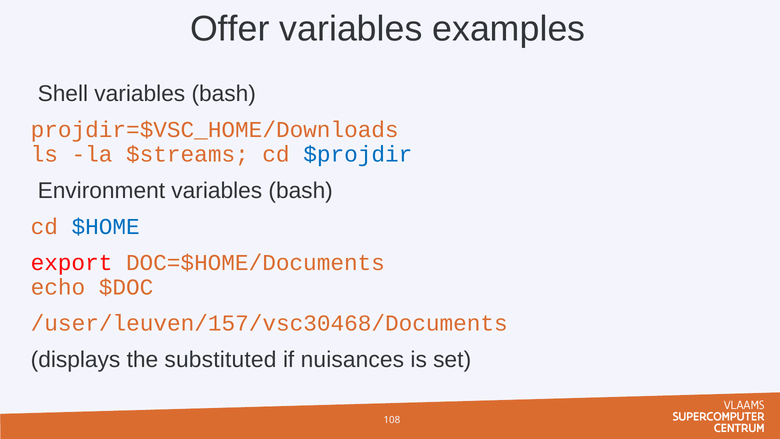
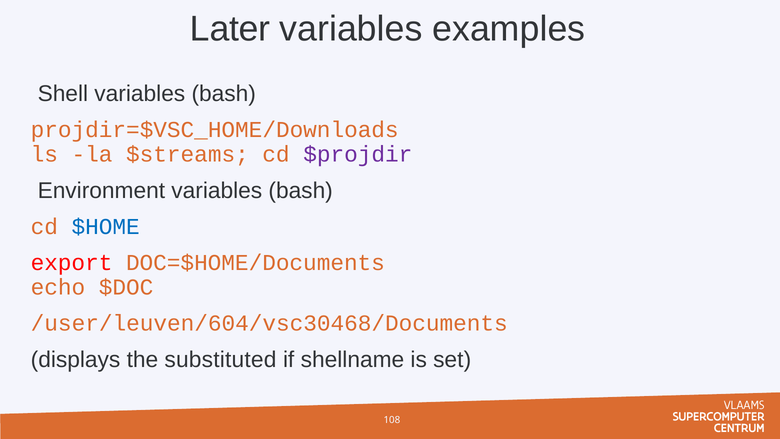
Offer: Offer -> Later
$projdir colour: blue -> purple
/user/leuven/157/vsc30468/Documents: /user/leuven/157/vsc30468/Documents -> /user/leuven/604/vsc30468/Documents
nuisances: nuisances -> shellname
